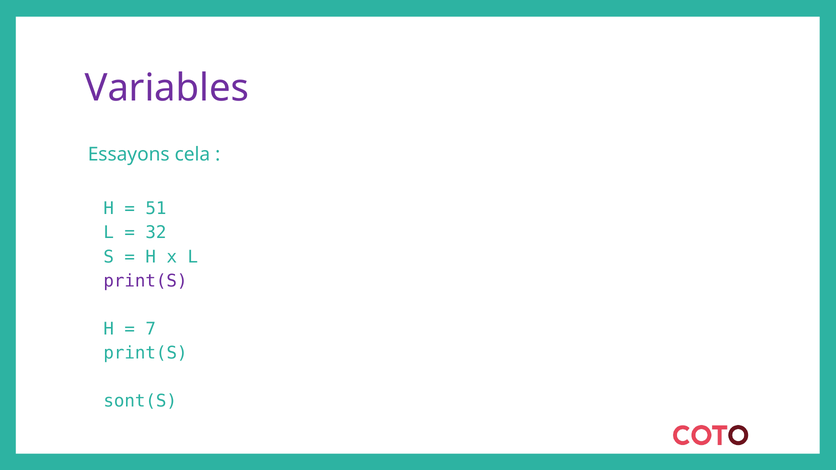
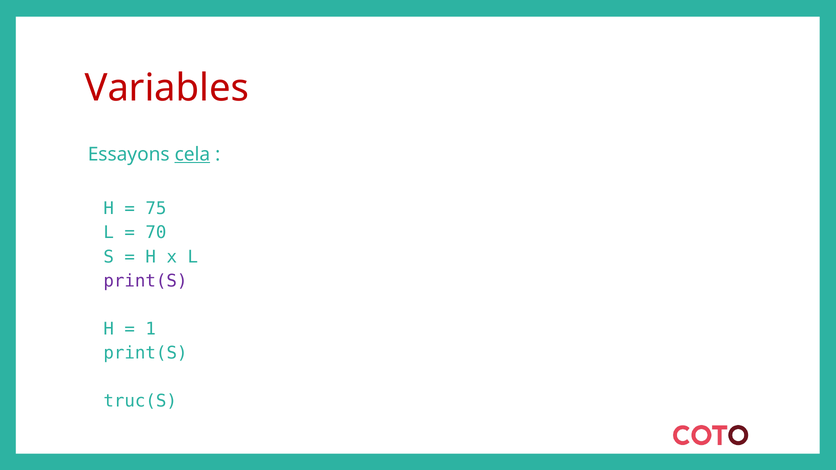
Variables colour: purple -> red
cela underline: none -> present
51: 51 -> 75
32: 32 -> 70
7: 7 -> 1
sont(S: sont(S -> truc(S
